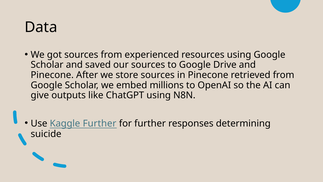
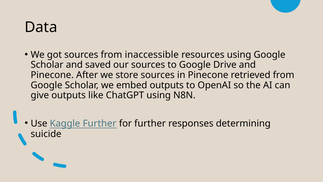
experienced: experienced -> inaccessible
embed millions: millions -> outputs
